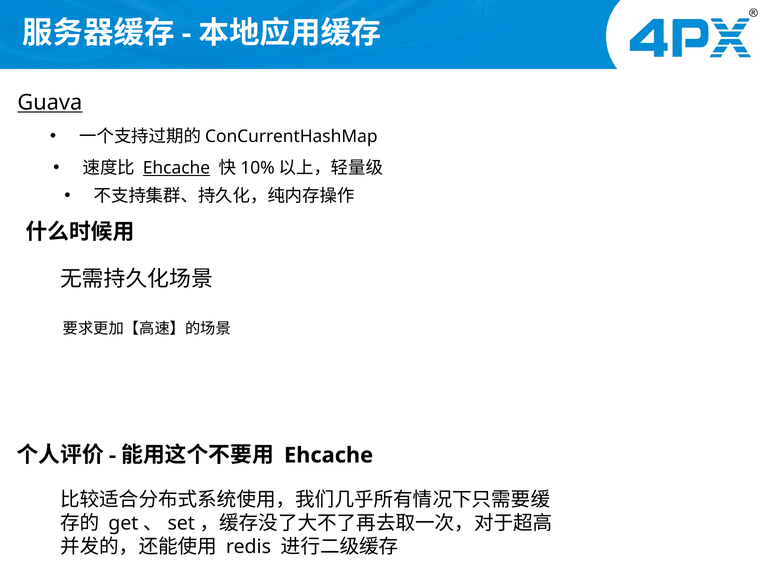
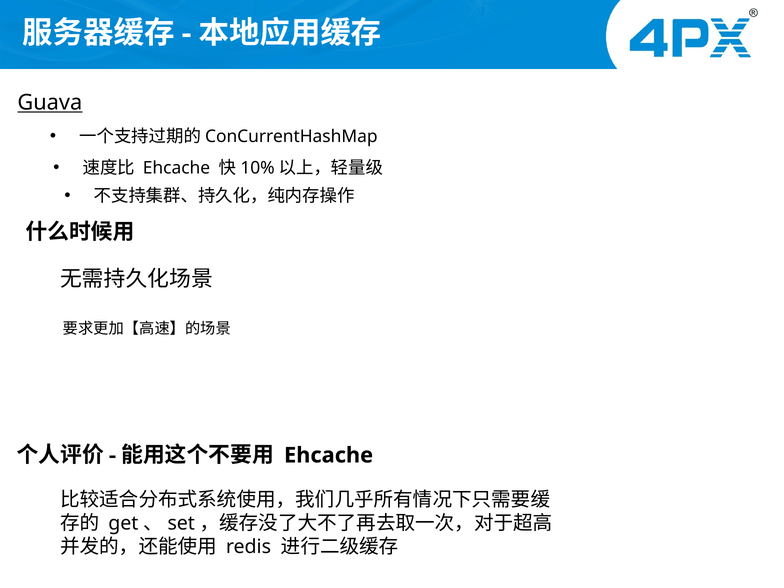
Ehcache at (176, 168) underline: present -> none
